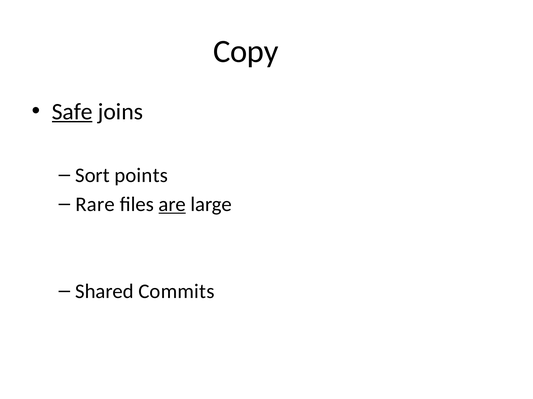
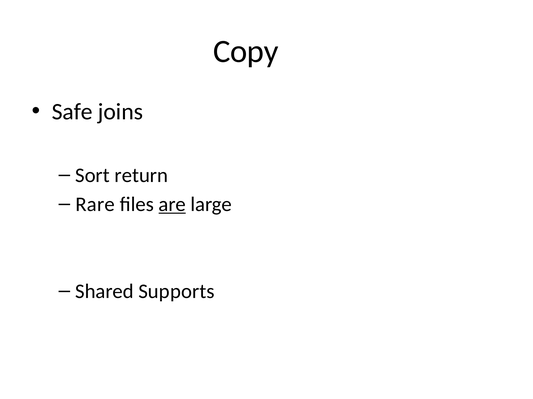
Safe underline: present -> none
points: points -> return
Commits: Commits -> Supports
